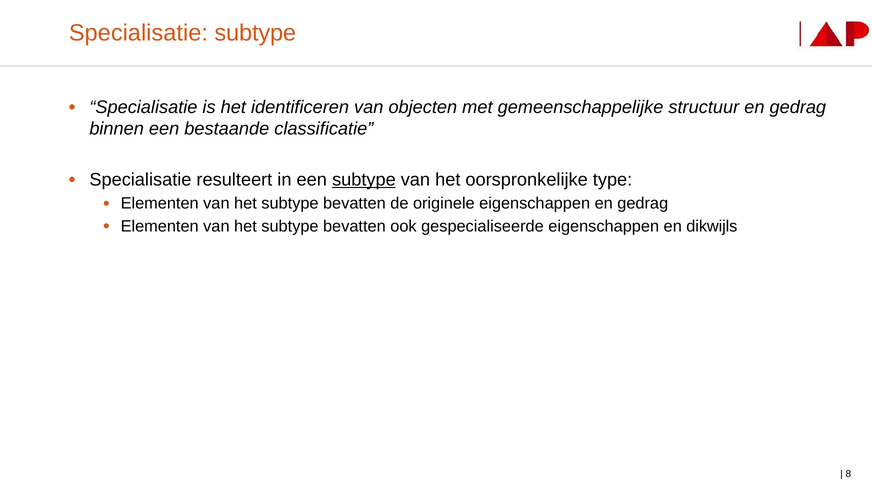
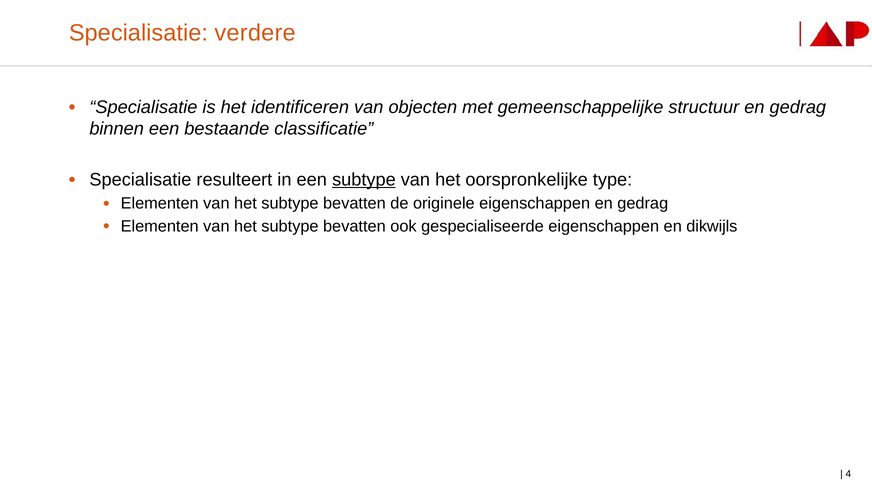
Specialisatie subtype: subtype -> verdere
8: 8 -> 4
